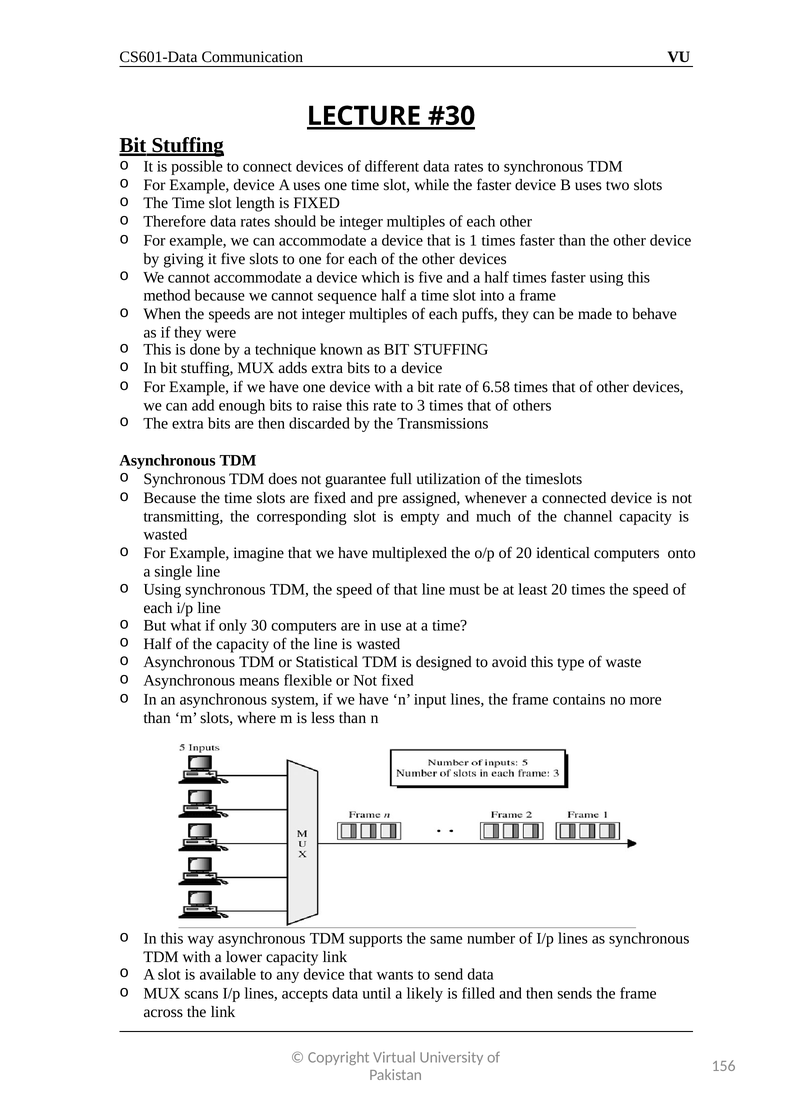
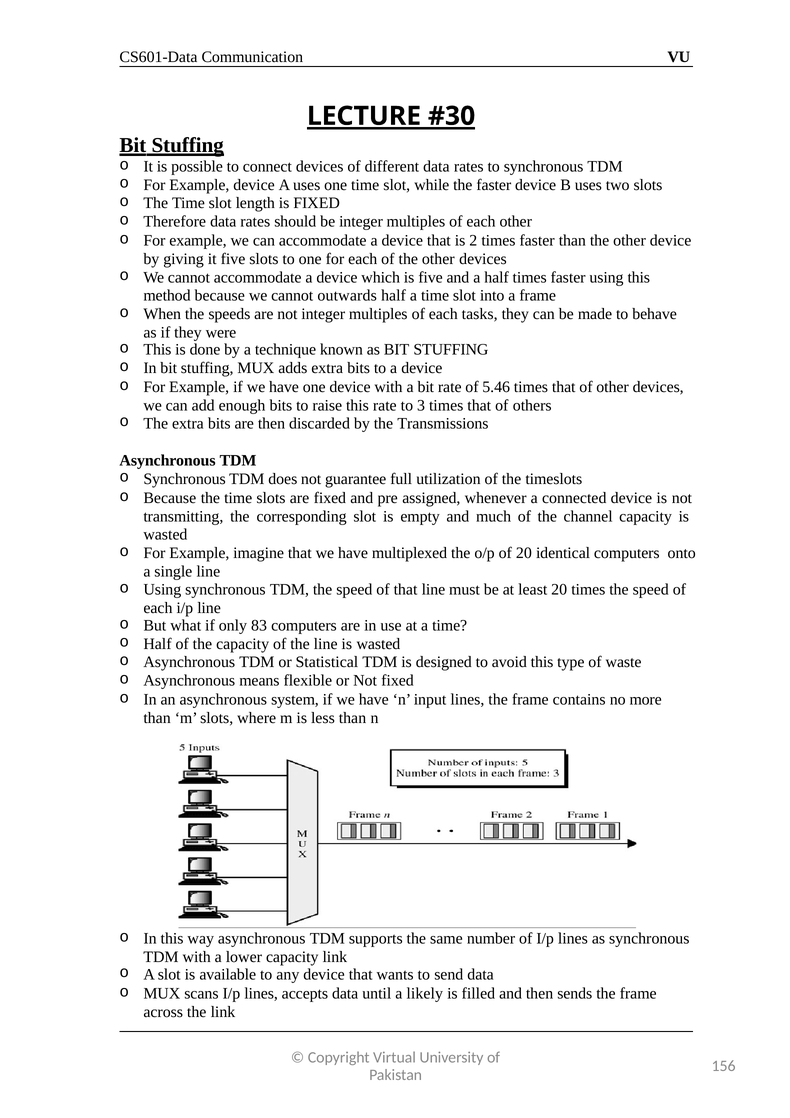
1: 1 -> 2
sequence: sequence -> outwards
puffs: puffs -> tasks
6.58: 6.58 -> 5.46
30: 30 -> 83
